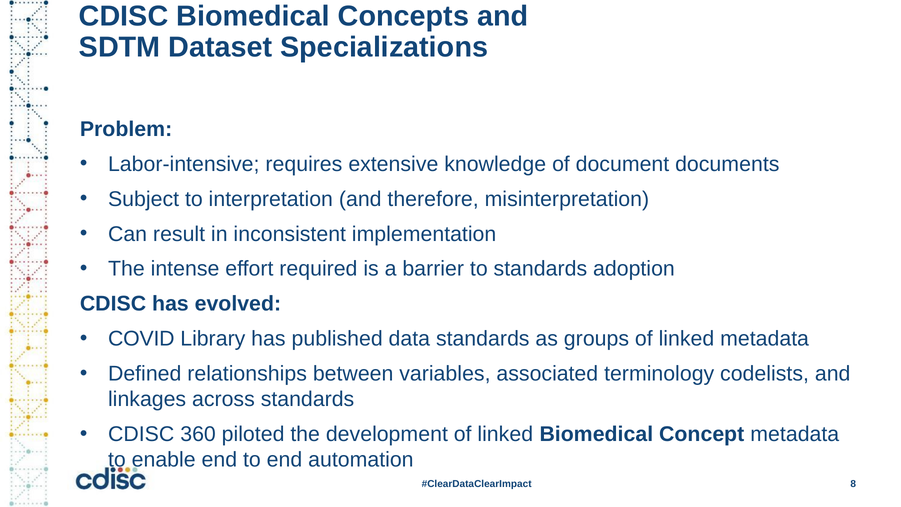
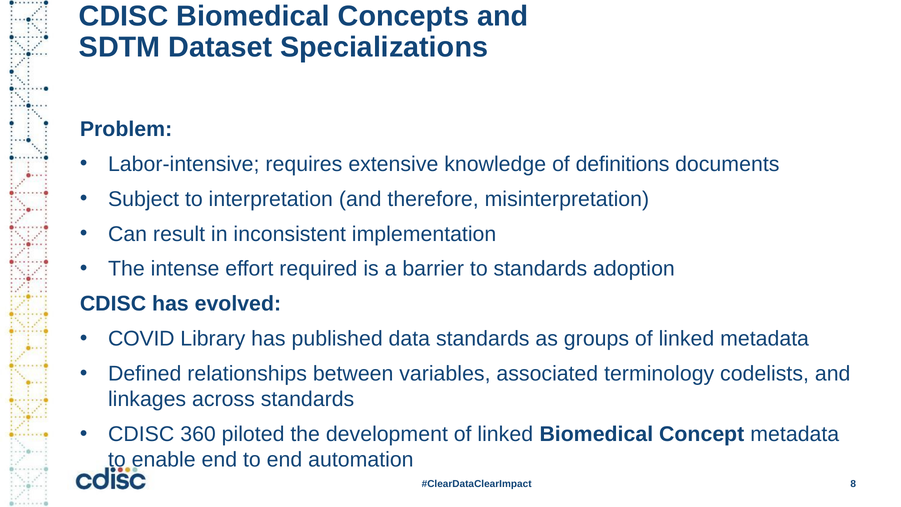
document: document -> definitions
